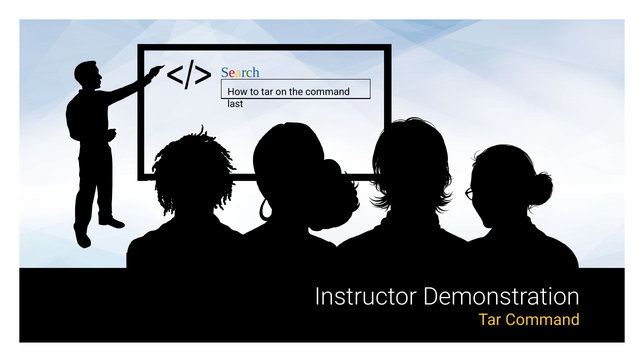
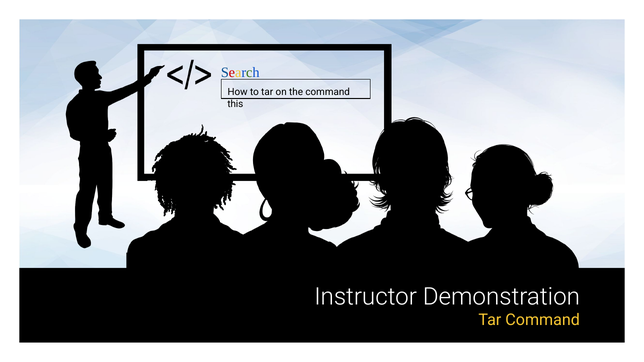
last: last -> this
